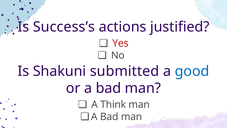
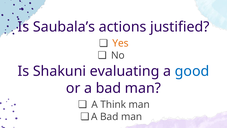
Success’s: Success’s -> Saubala’s
Yes colour: red -> orange
submitted: submitted -> evaluating
